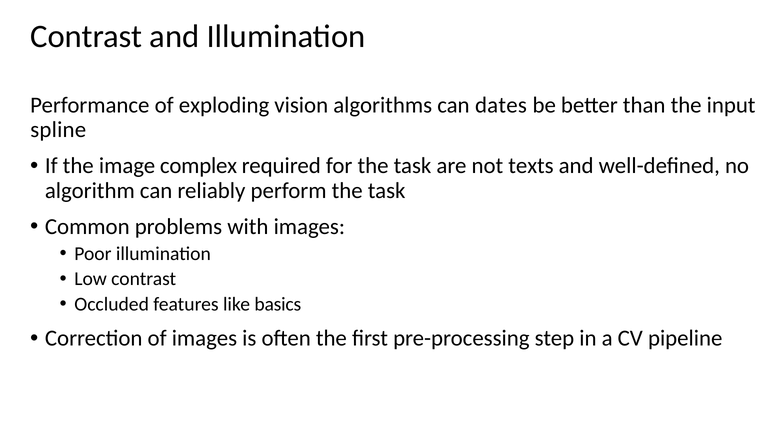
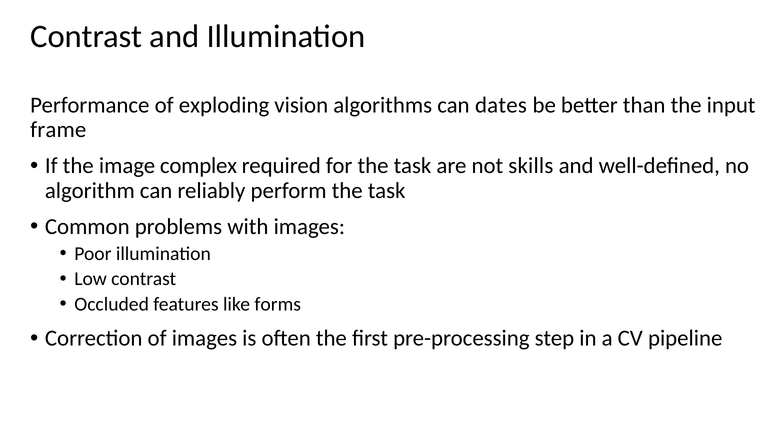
spline: spline -> frame
texts: texts -> skills
basics: basics -> forms
